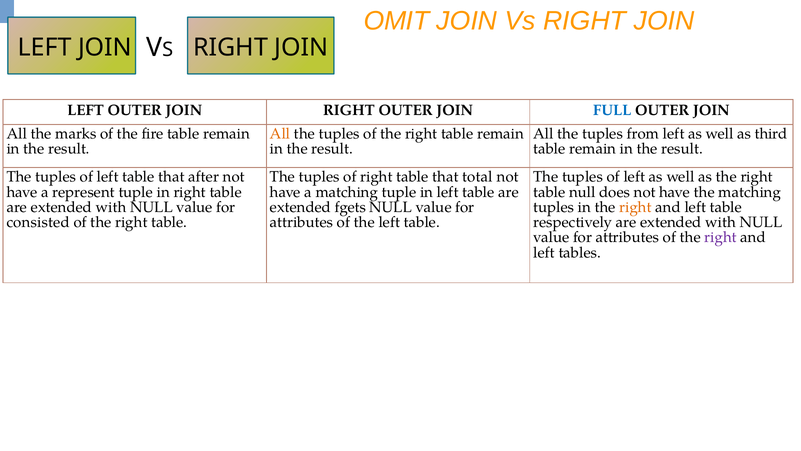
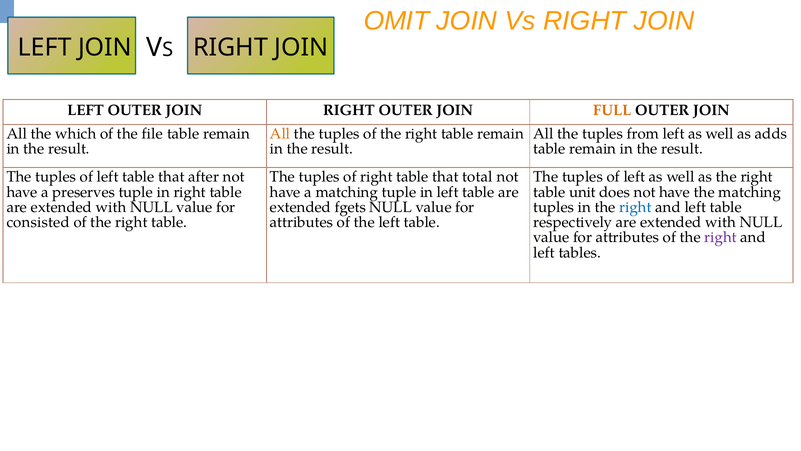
FULL colour: blue -> orange
marks: marks -> which
fire: fire -> file
third: third -> adds
represent: represent -> preserves
table null: null -> unit
right at (635, 207) colour: orange -> blue
